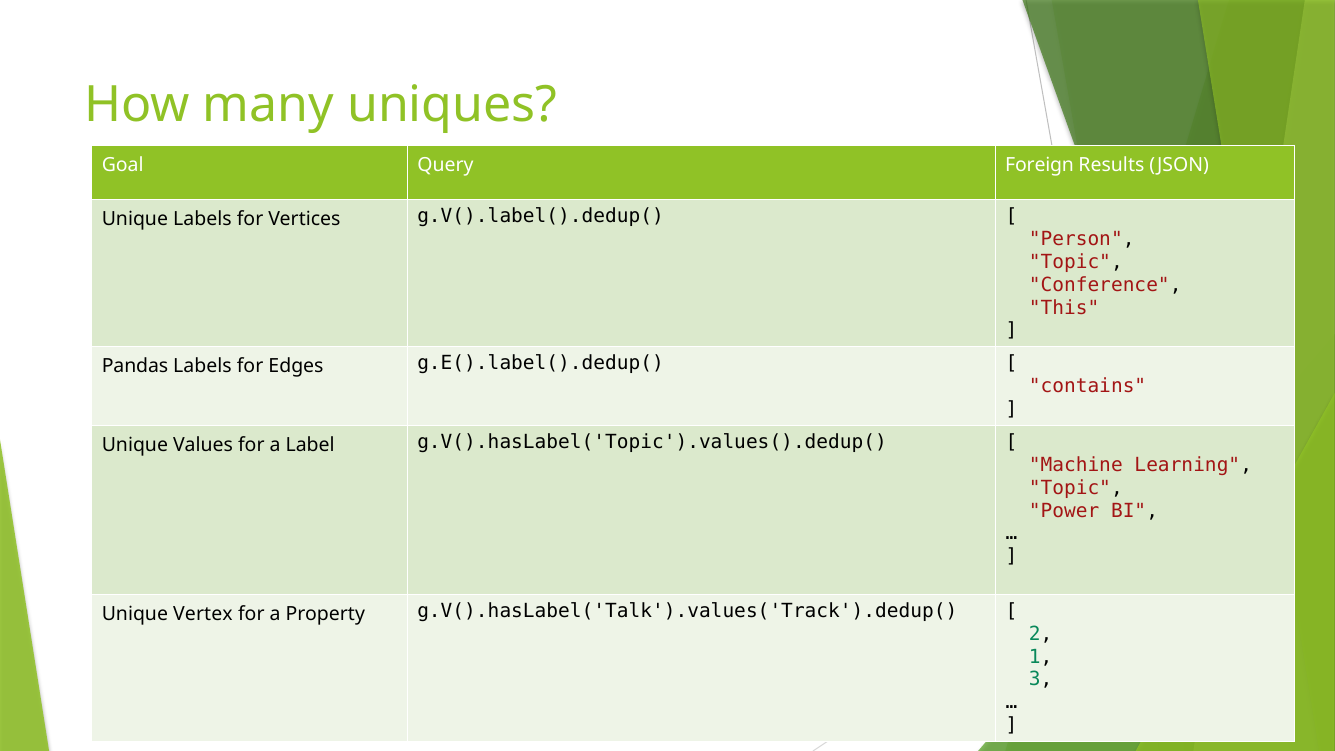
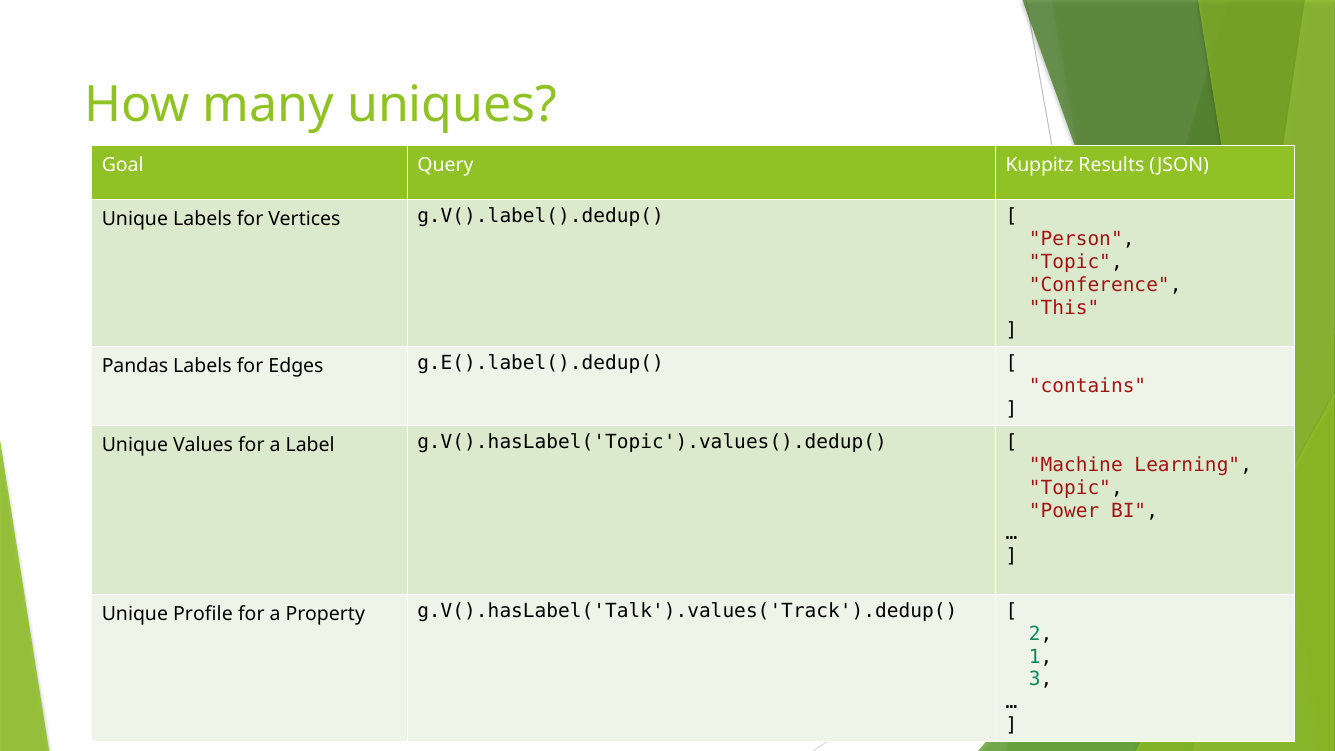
Foreign: Foreign -> Kuppitz
Vertex: Vertex -> Profile
